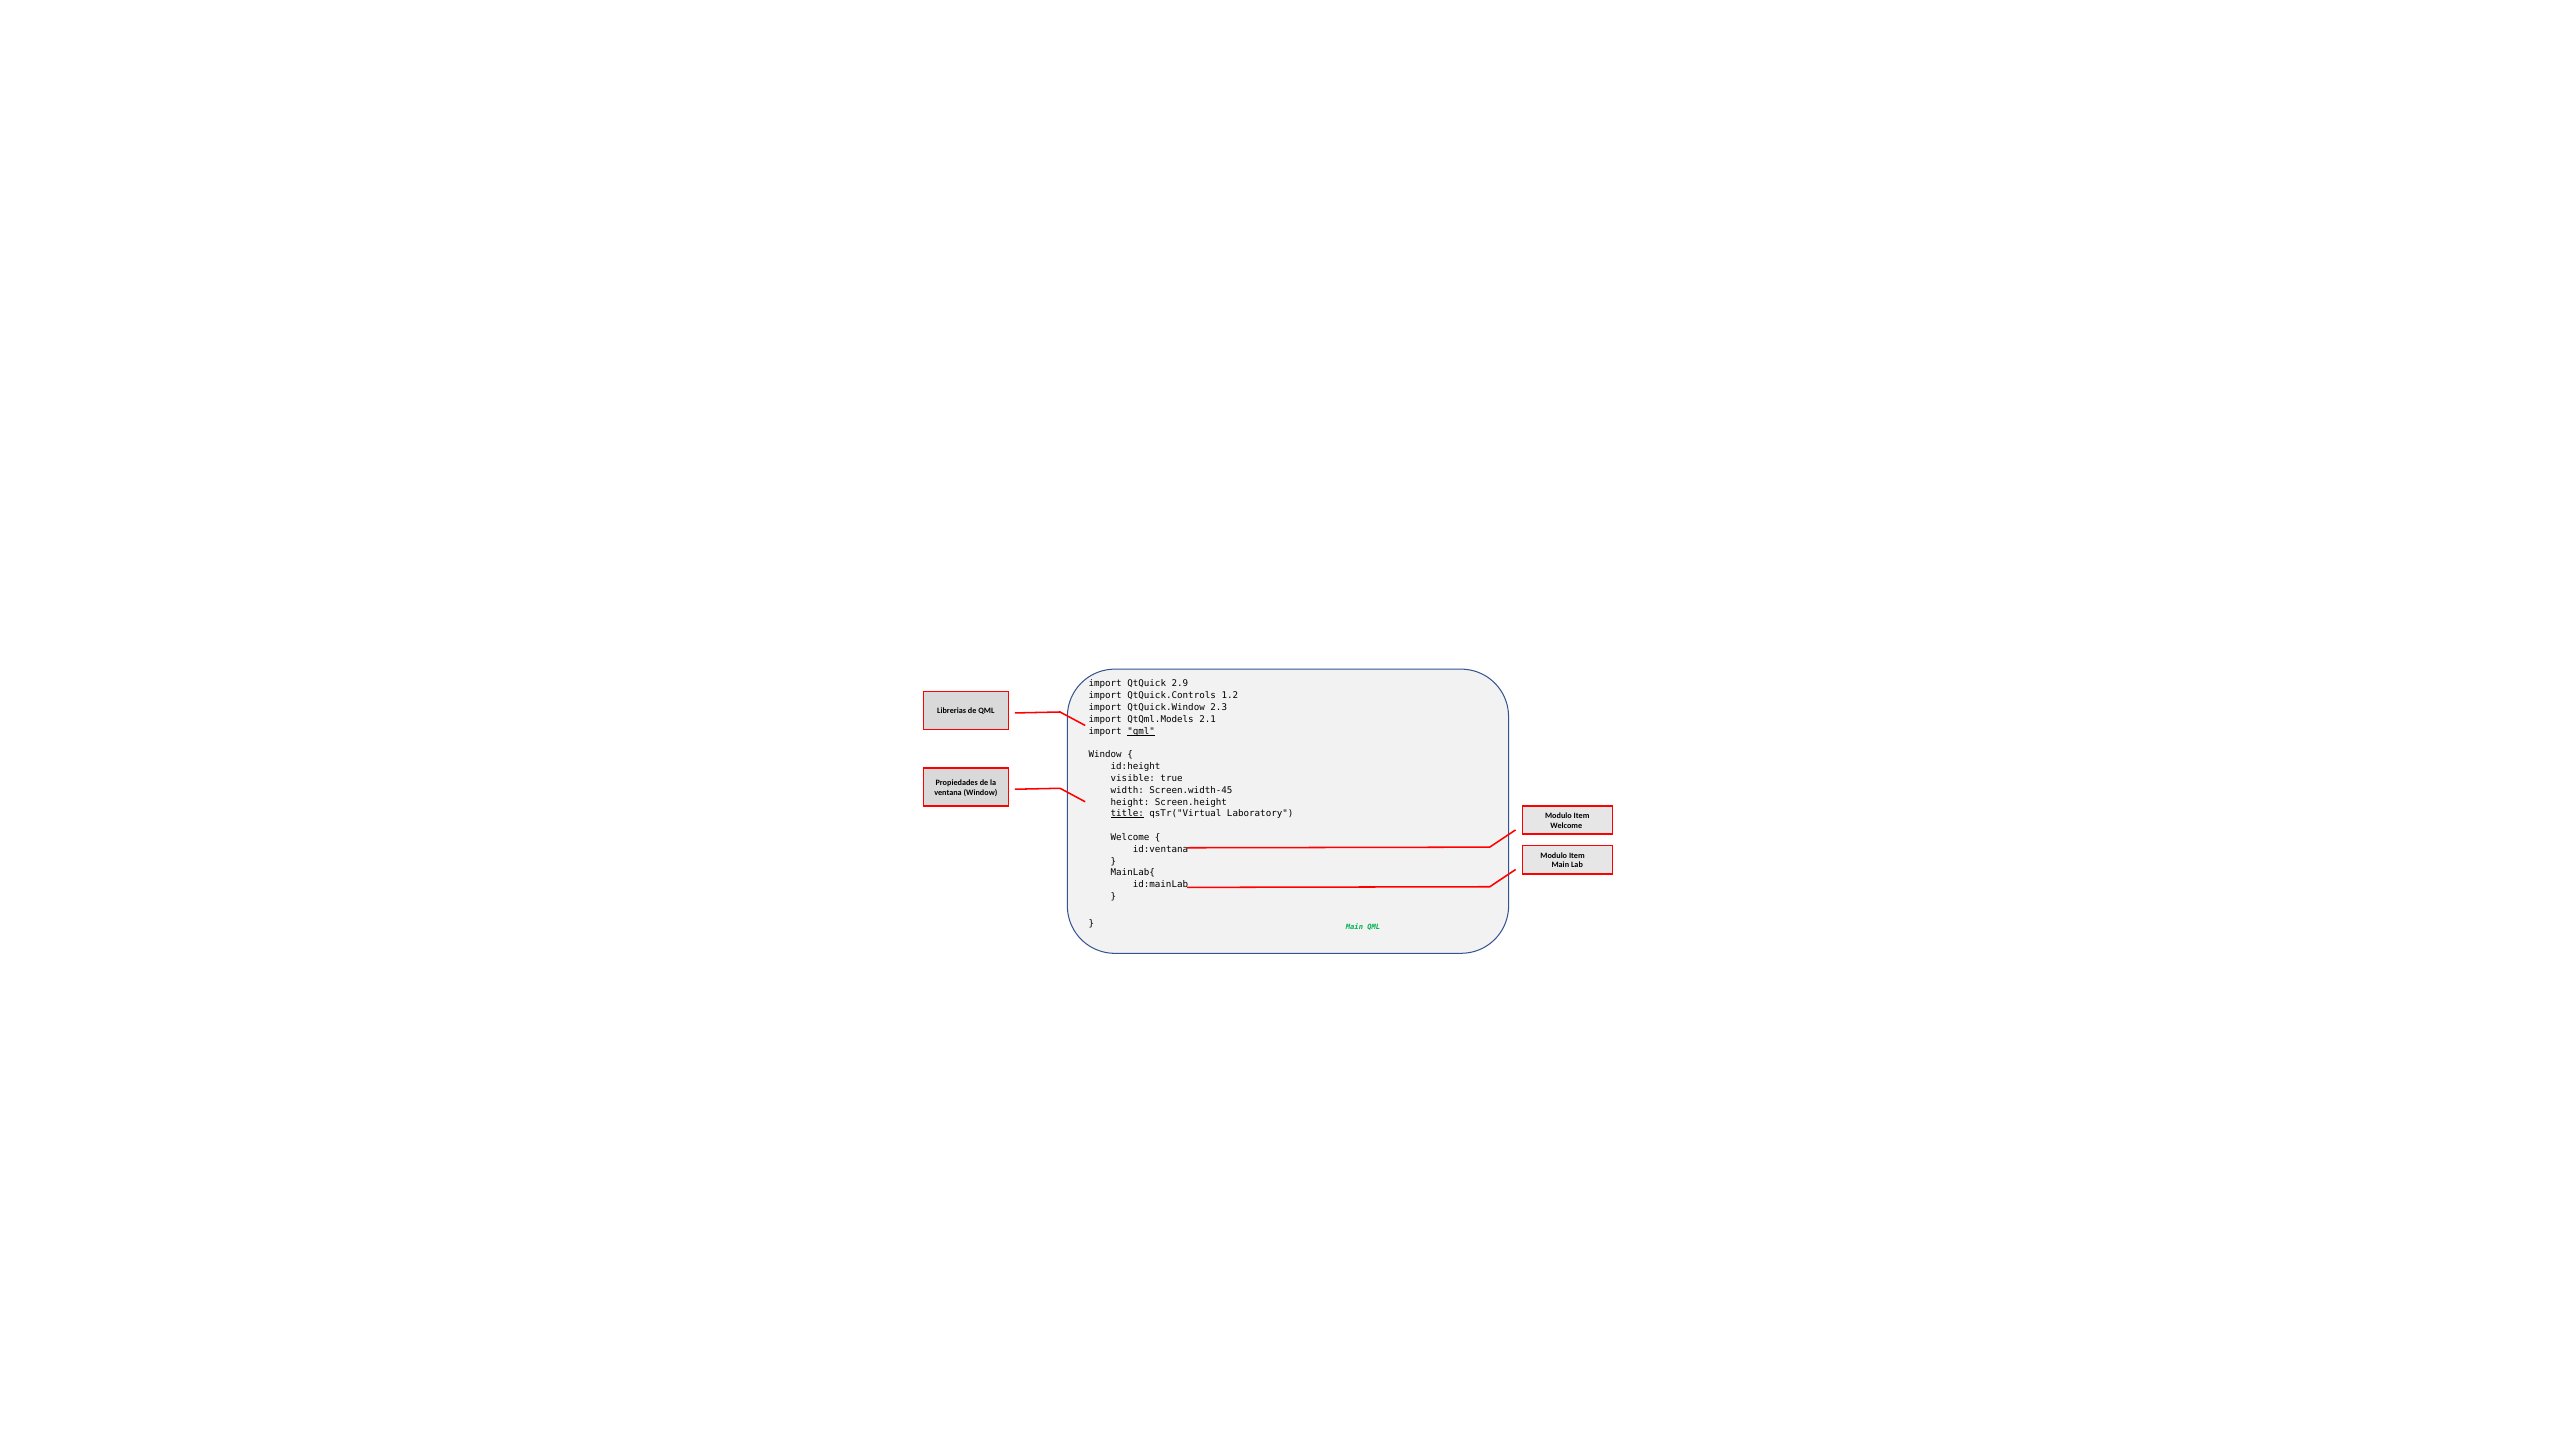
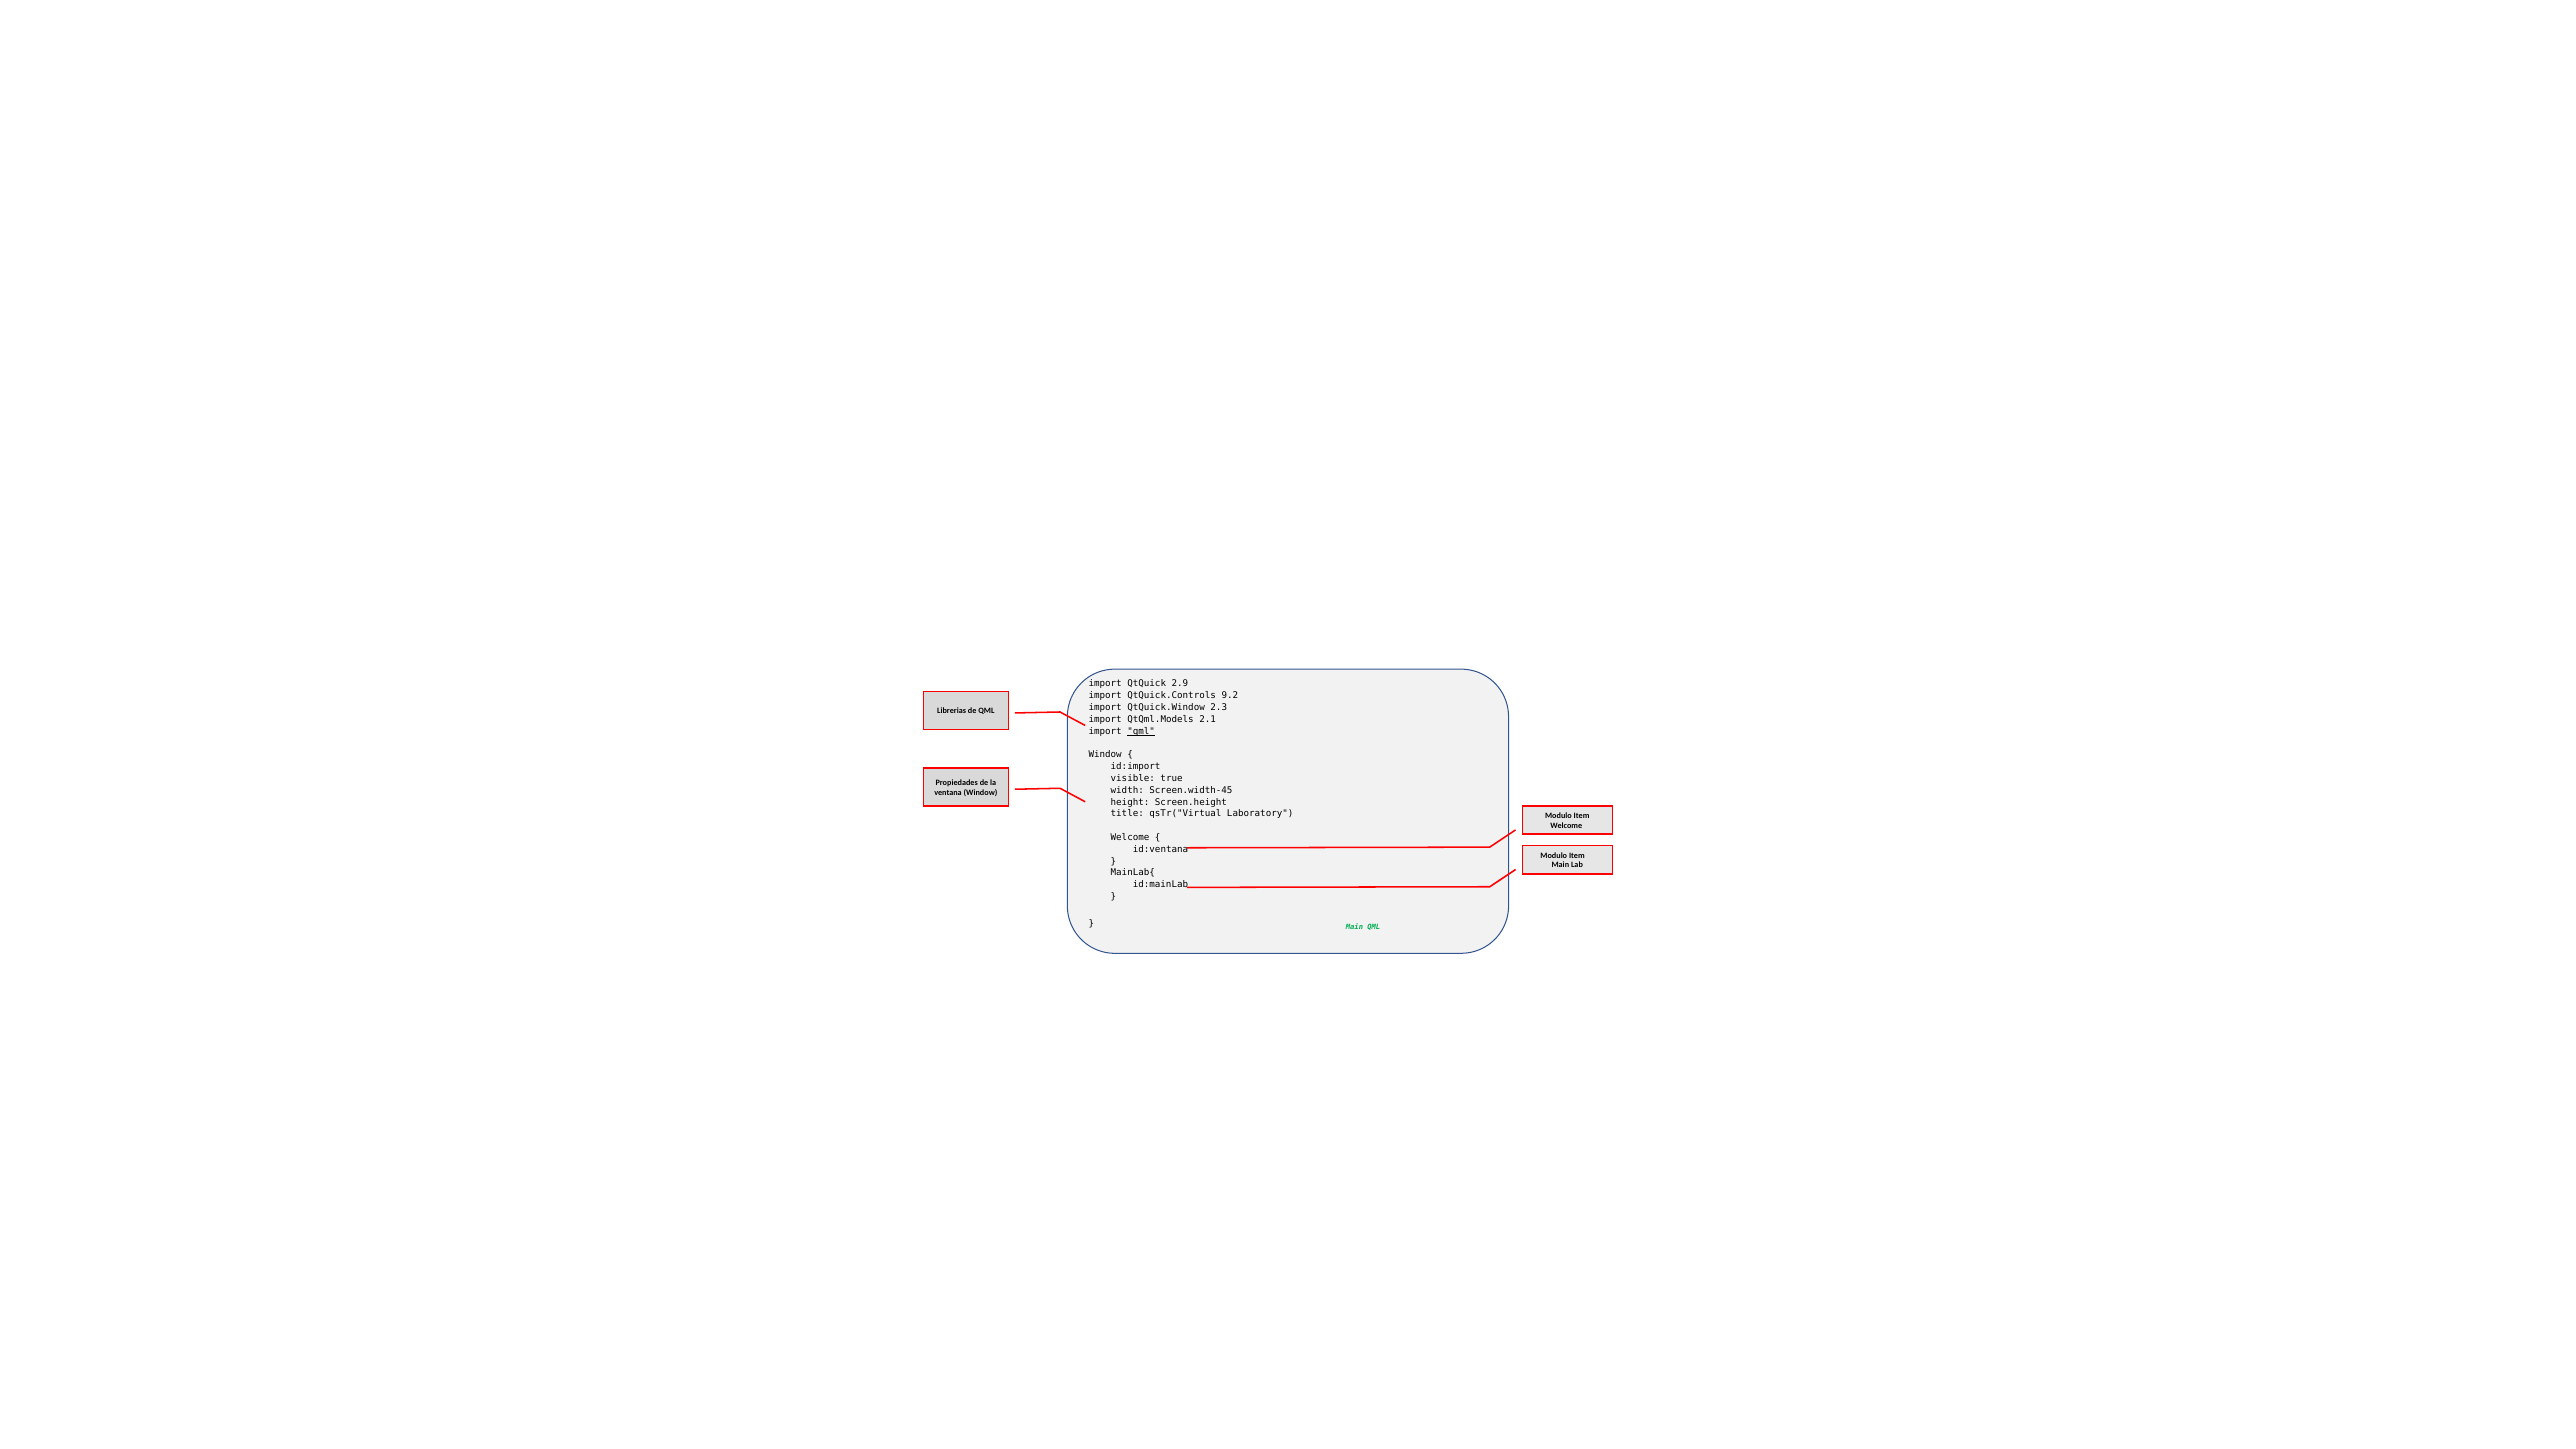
1.2: 1.2 -> 9.2
id:height: id:height -> id:import
title underline: present -> none
